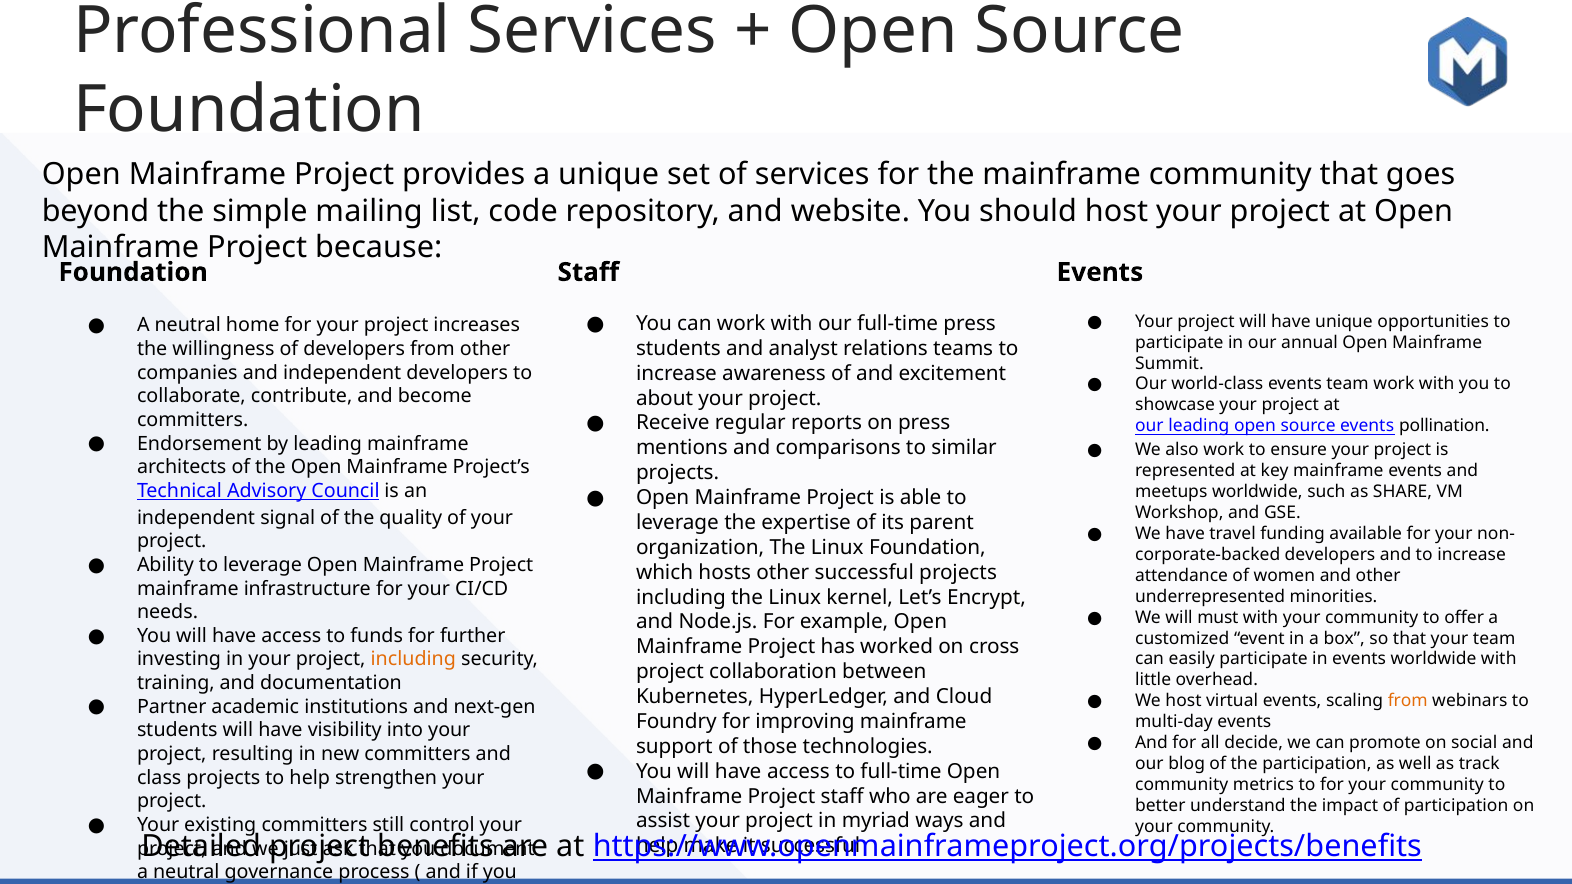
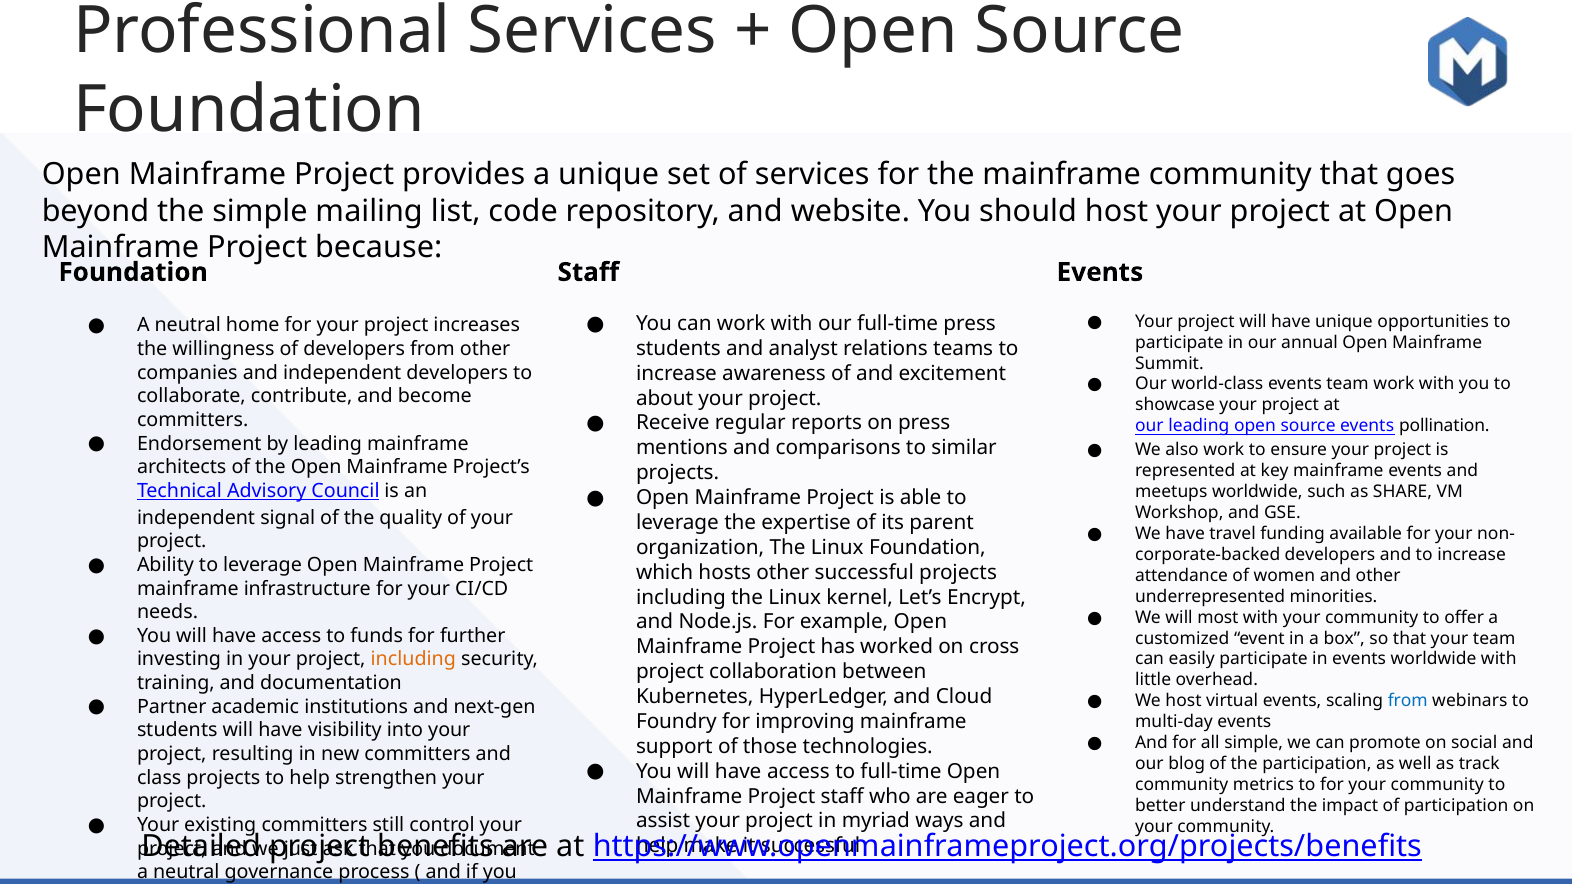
must: must -> most
from at (1408, 701) colour: orange -> blue
all decide: decide -> simple
